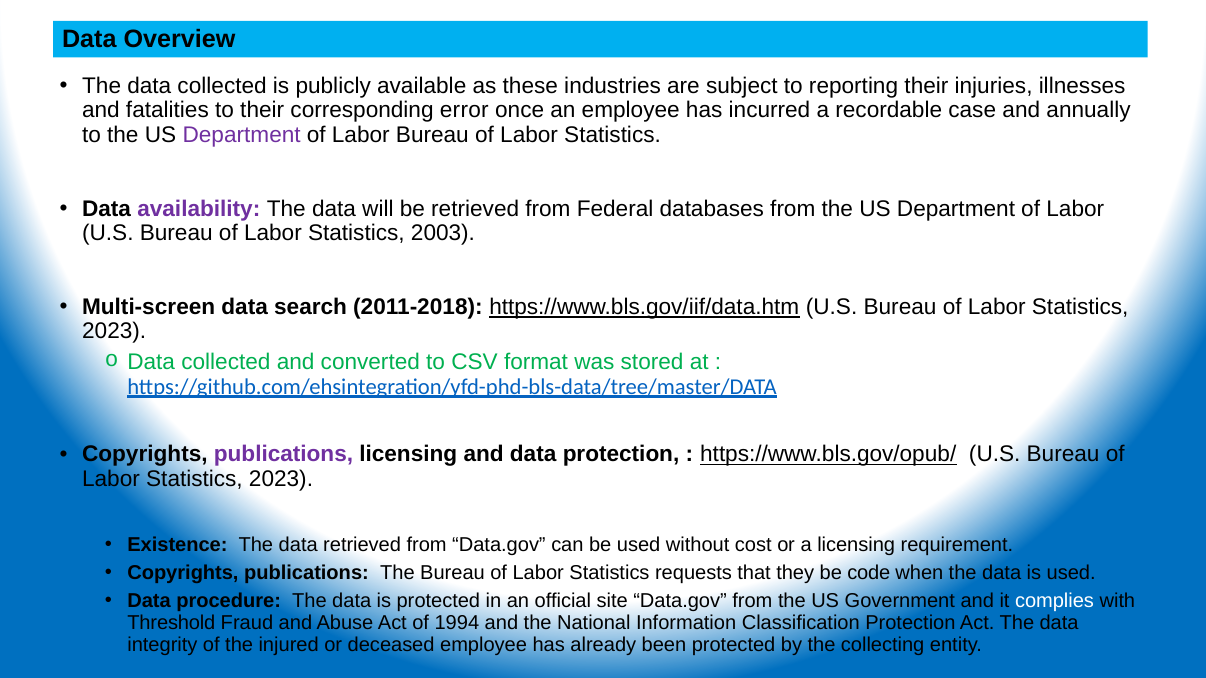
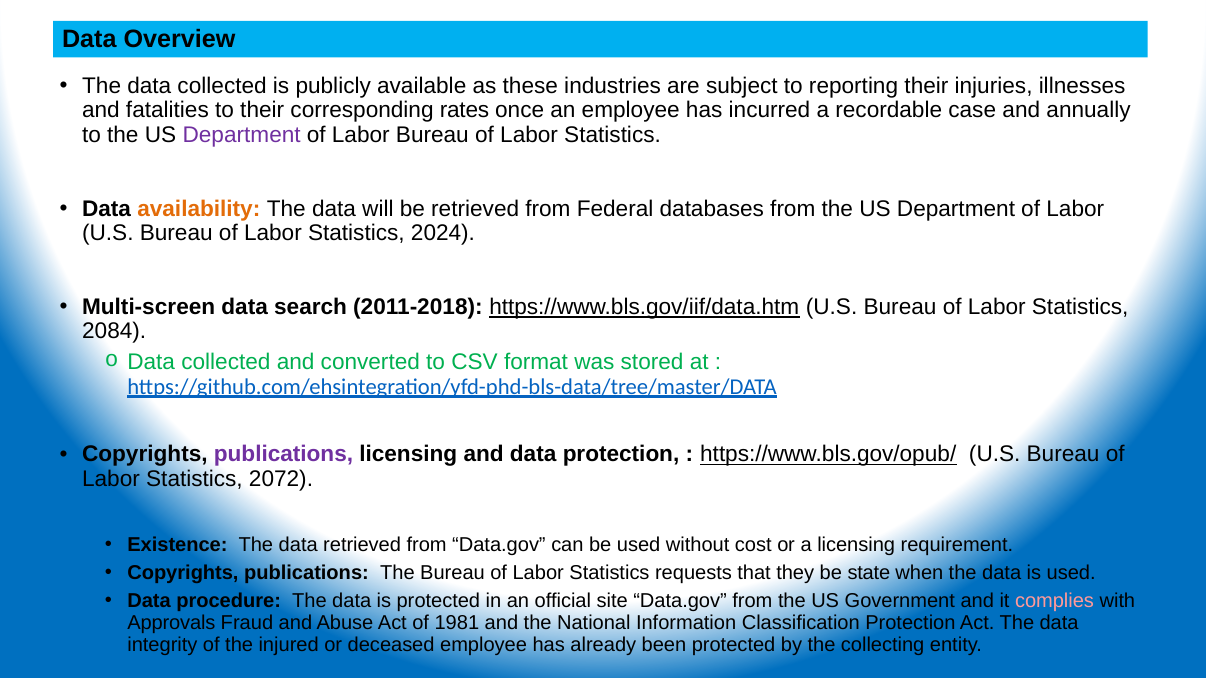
error: error -> rates
availability colour: purple -> orange
2003: 2003 -> 2024
2023 at (114, 332): 2023 -> 2084
2023 at (281, 479): 2023 -> 2072
code: code -> state
complies colour: white -> pink
Threshold: Threshold -> Approvals
1994: 1994 -> 1981
